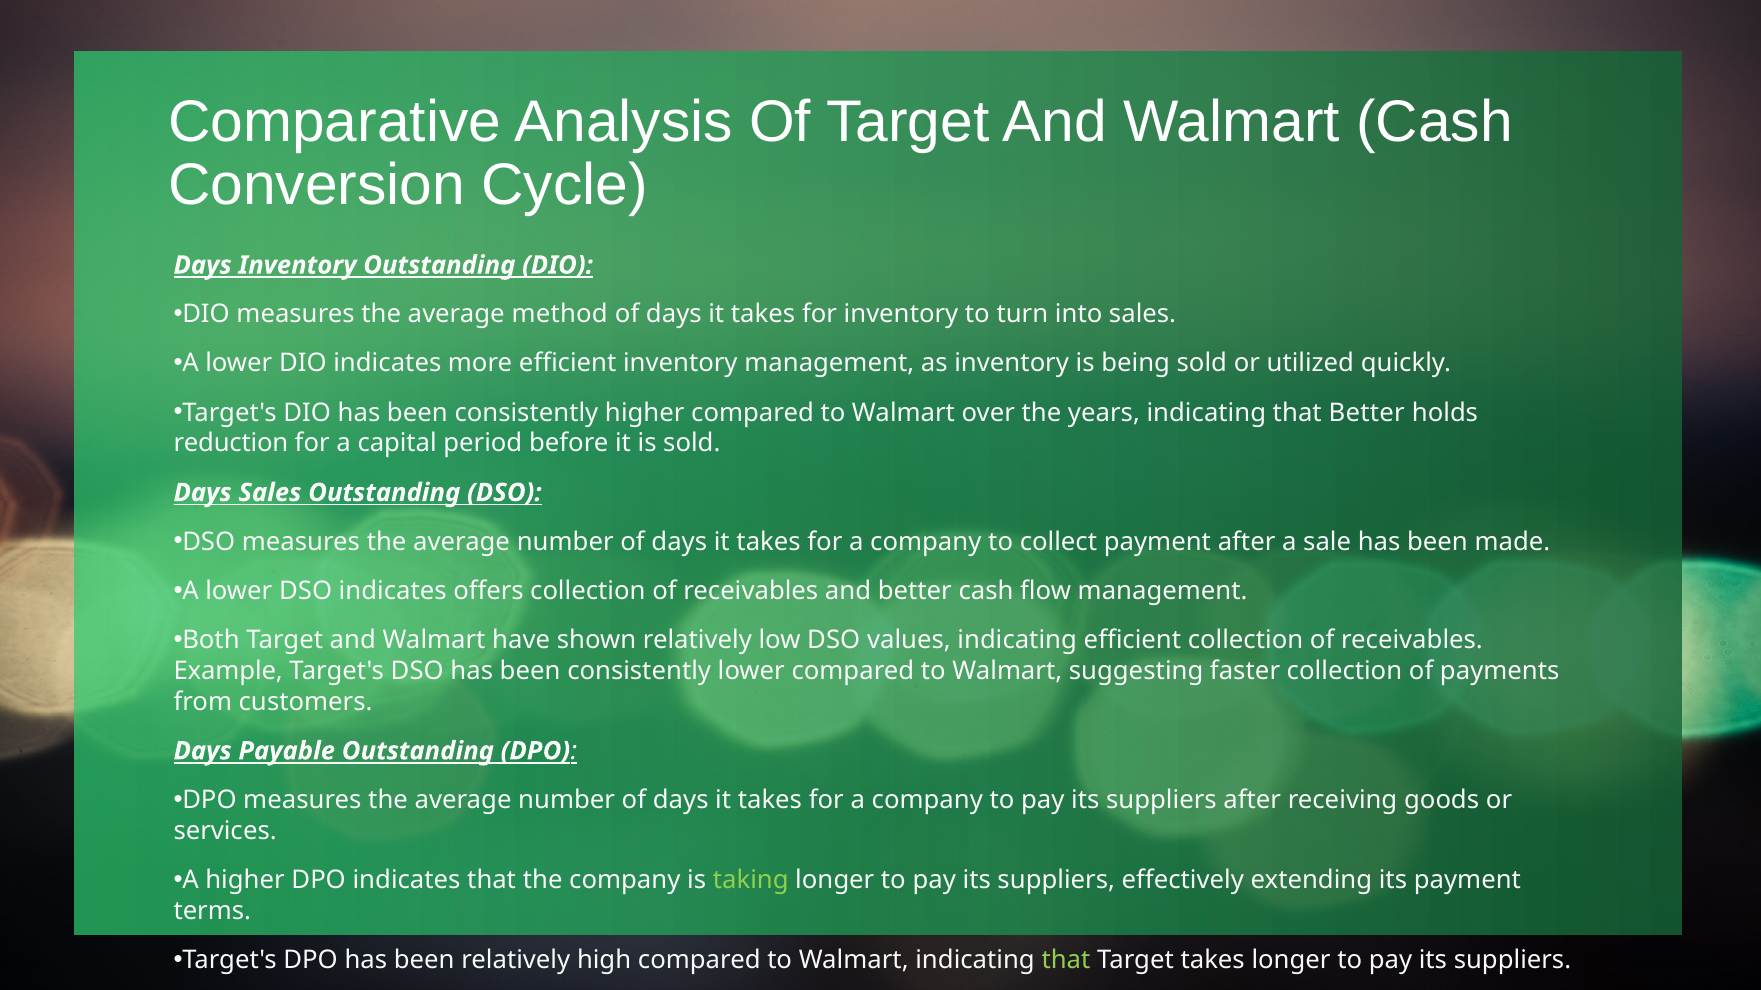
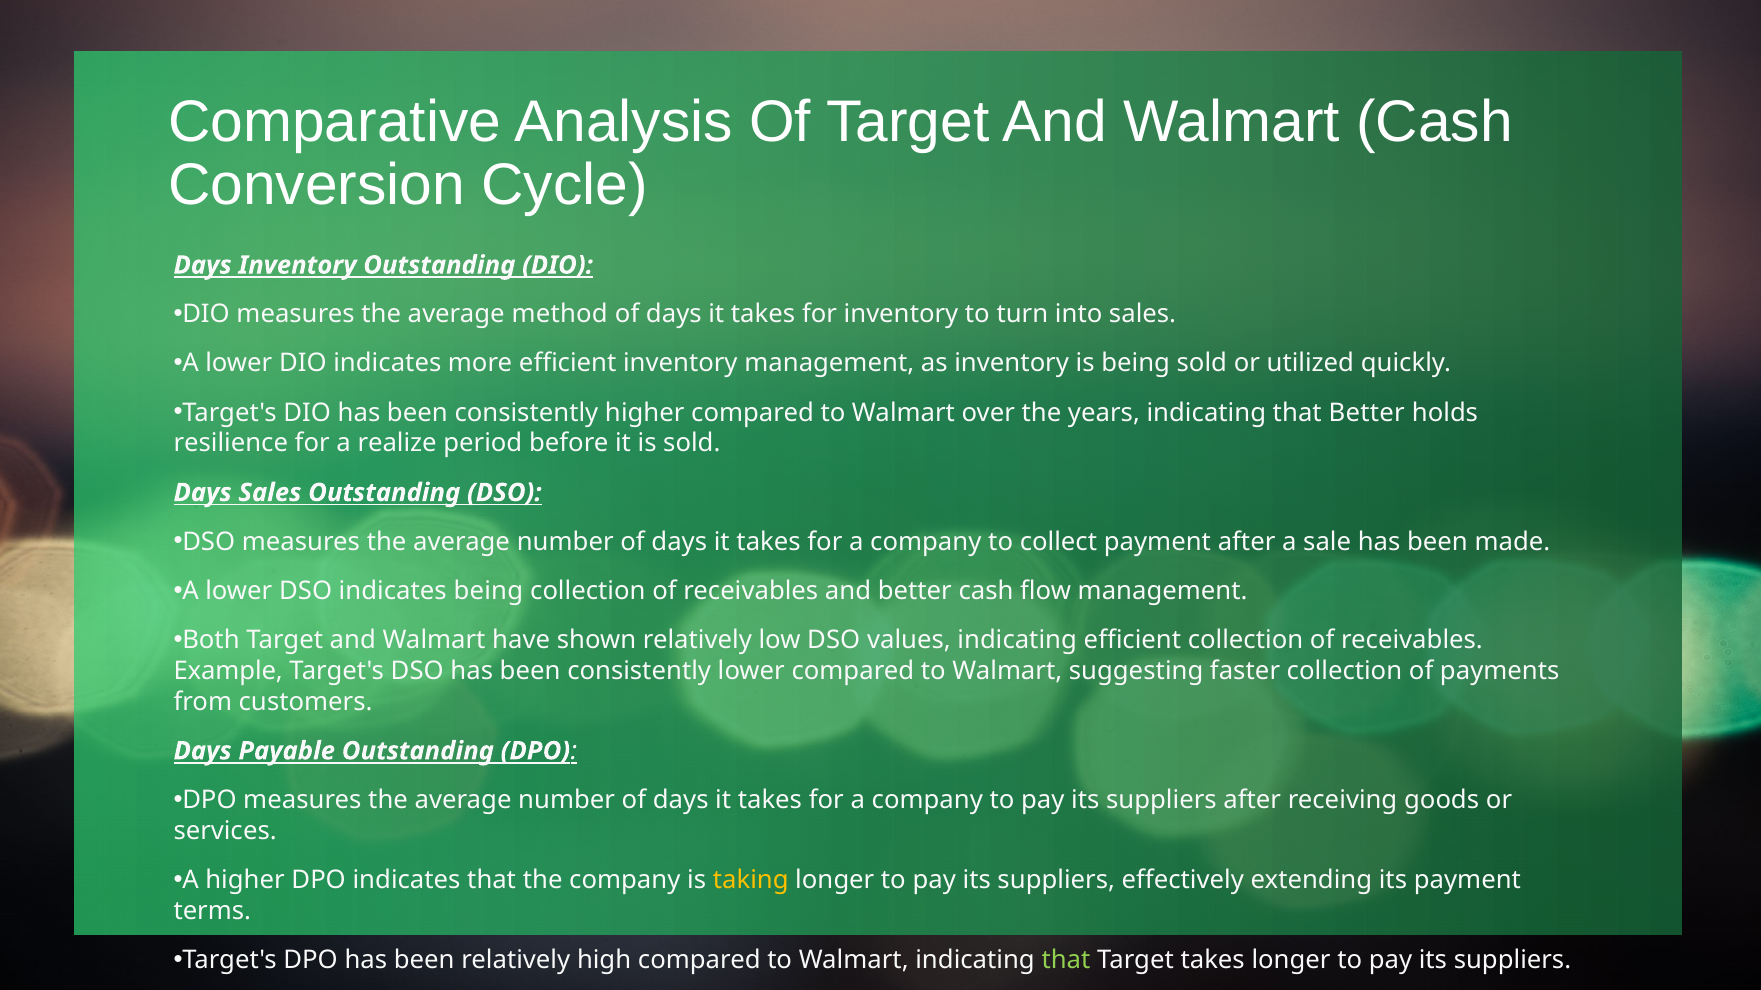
reduction: reduction -> resilience
capital: capital -> realize
indicates offers: offers -> being
taking colour: light green -> yellow
